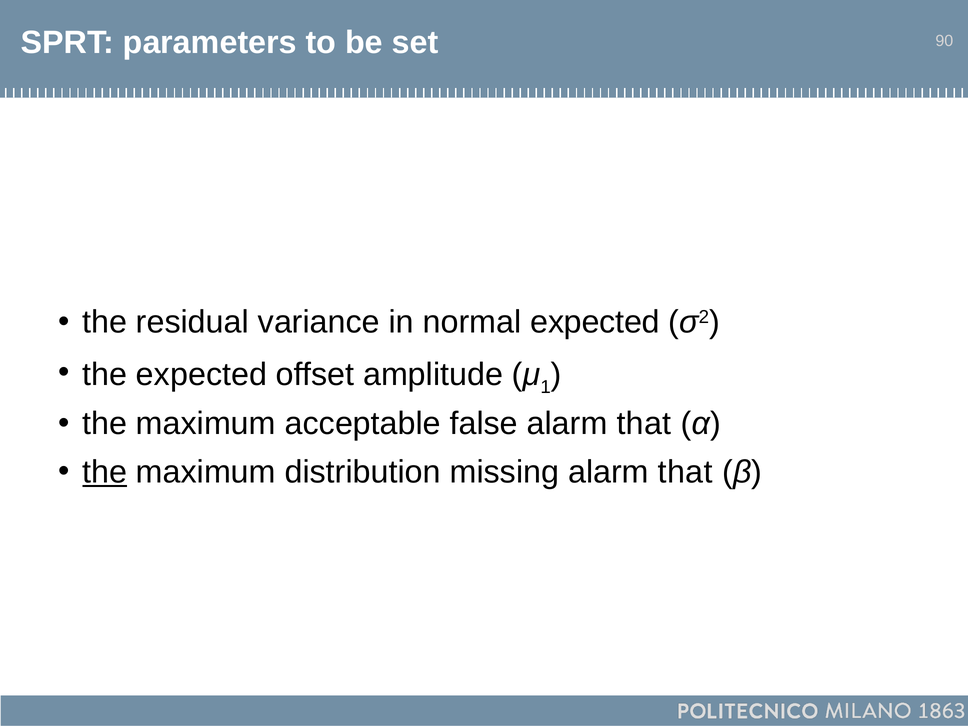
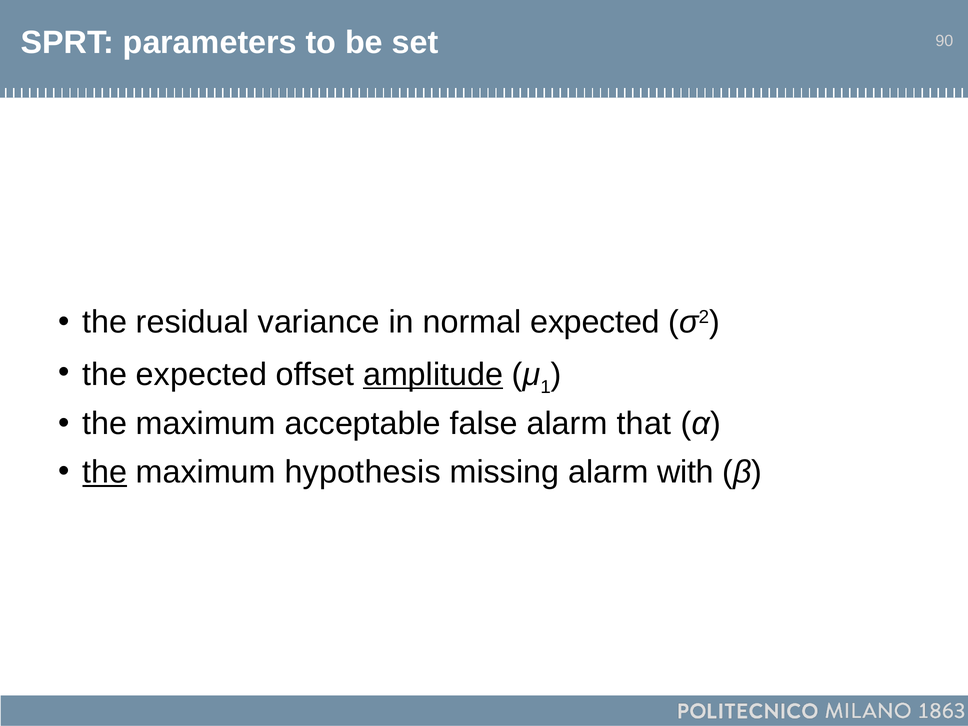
amplitude underline: none -> present
distribution: distribution -> hypothesis
missing alarm that: that -> with
